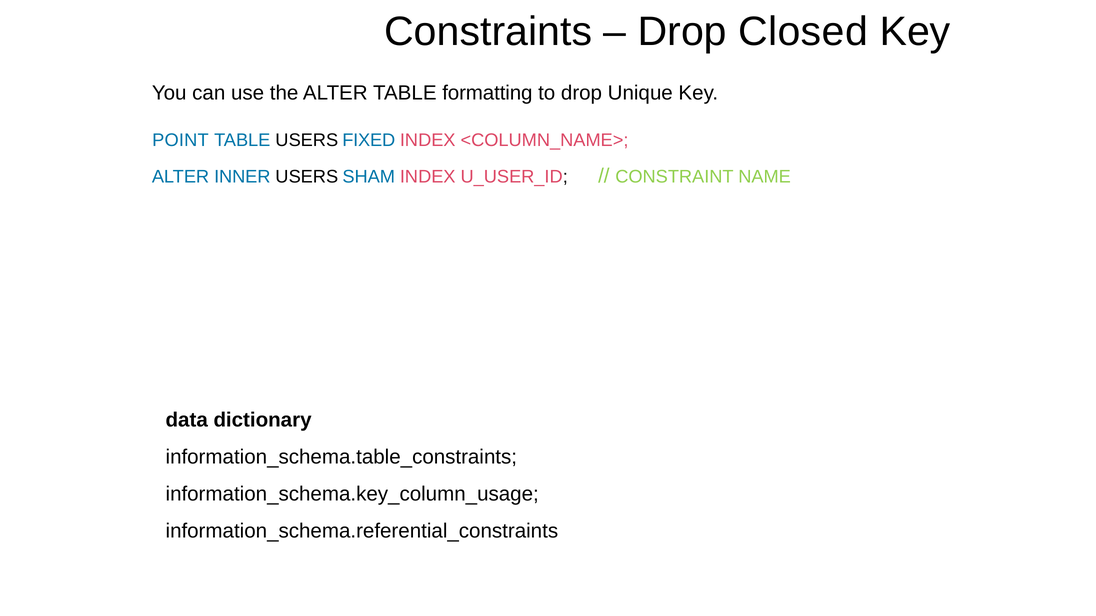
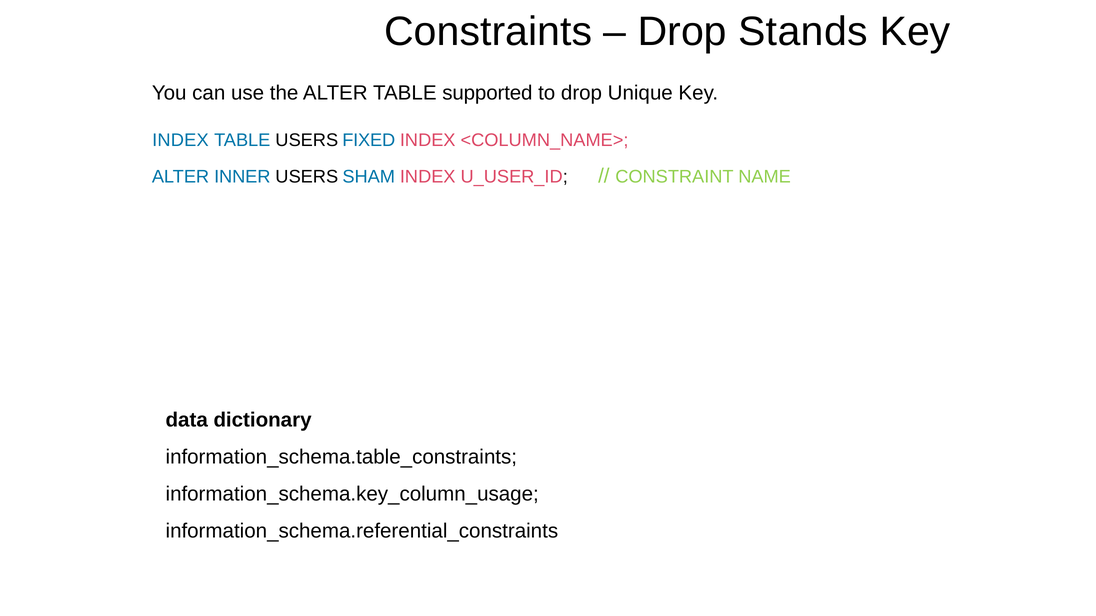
Closed: Closed -> Stands
formatting: formatting -> supported
POINT at (180, 140): POINT -> INDEX
